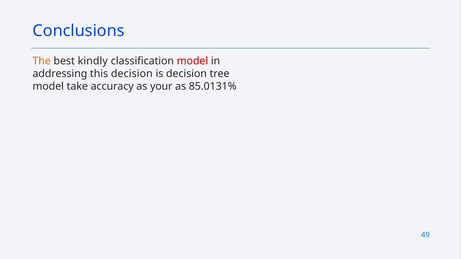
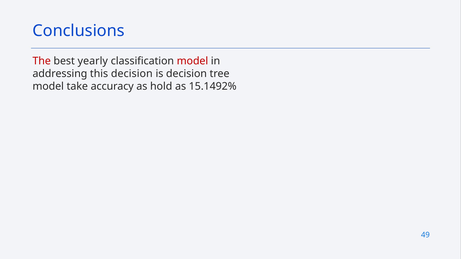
The colour: orange -> red
kindly: kindly -> yearly
your: your -> hold
85.0131%: 85.0131% -> 15.1492%
